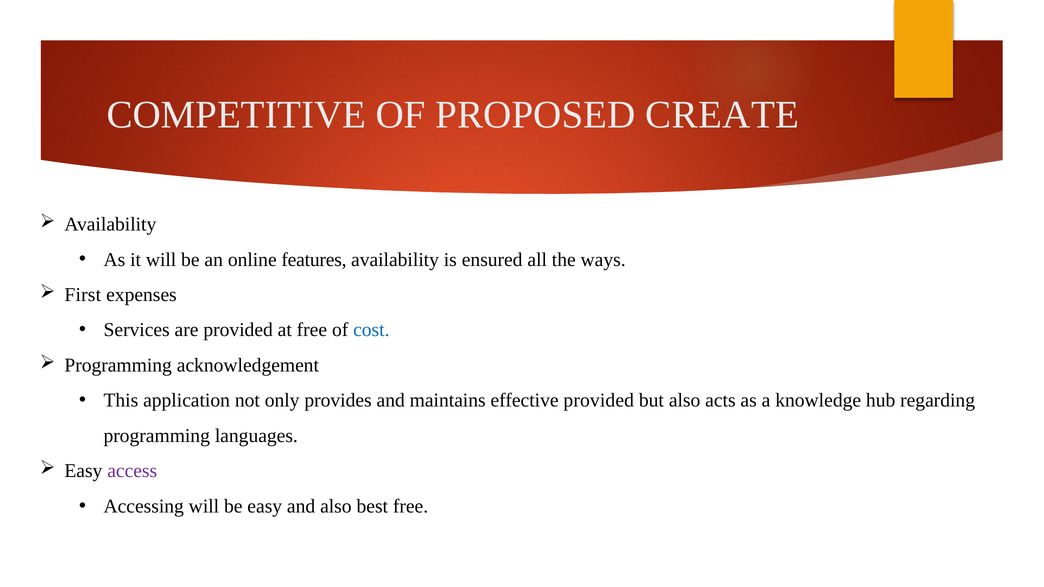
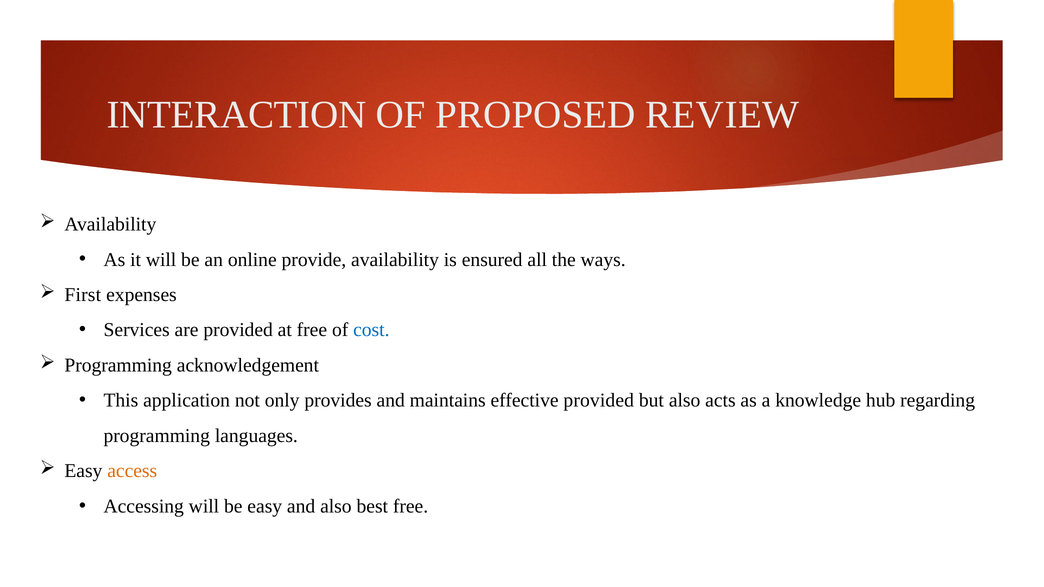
COMPETITIVE: COMPETITIVE -> INTERACTION
CREATE: CREATE -> REVIEW
features: features -> provide
access colour: purple -> orange
